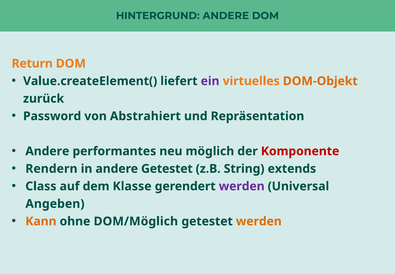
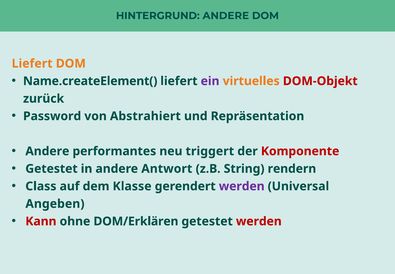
Return at (32, 63): Return -> Liefert
Value.createElement(: Value.createElement( -> Name.createElement(
DOM-Objekt colour: orange -> red
möglich: möglich -> triggert
Rendern at (51, 168): Rendern -> Getestet
andere Getestet: Getestet -> Antwort
extends: extends -> rendern
Kann colour: orange -> red
DOM/Möglich: DOM/Möglich -> DOM/Erklären
werden at (259, 221) colour: orange -> red
